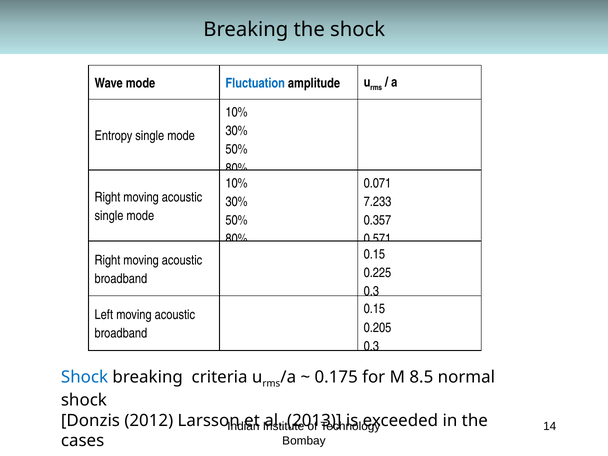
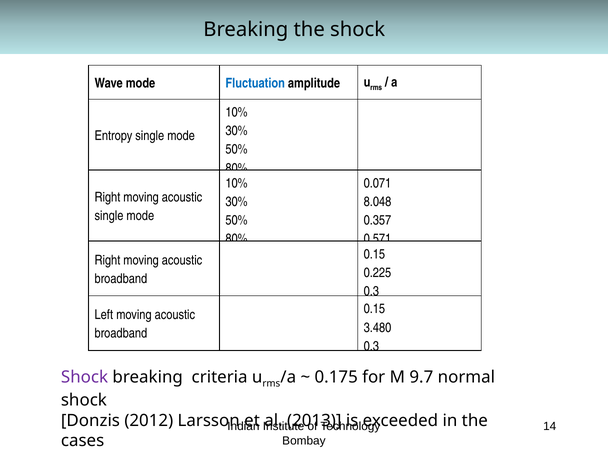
7.233: 7.233 -> 8.048
0.205: 0.205 -> 3.480
Shock at (85, 377) colour: blue -> purple
8.5: 8.5 -> 9.7
